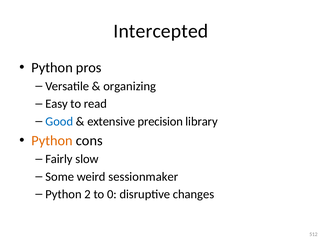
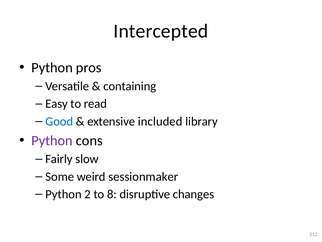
organizing: organizing -> containing
precision: precision -> included
Python at (52, 140) colour: orange -> purple
0: 0 -> 8
